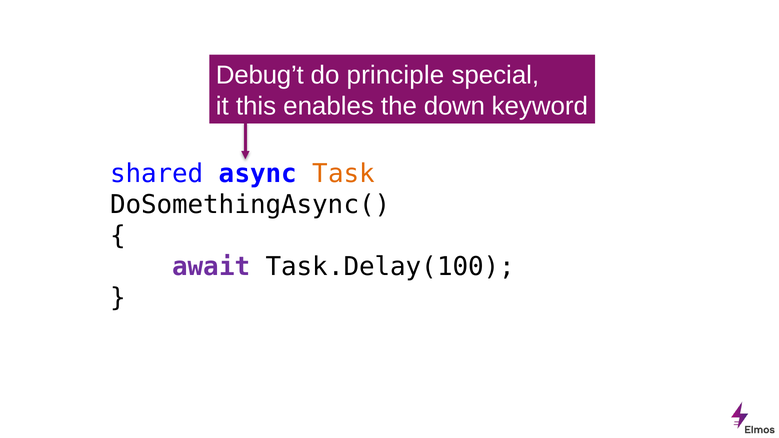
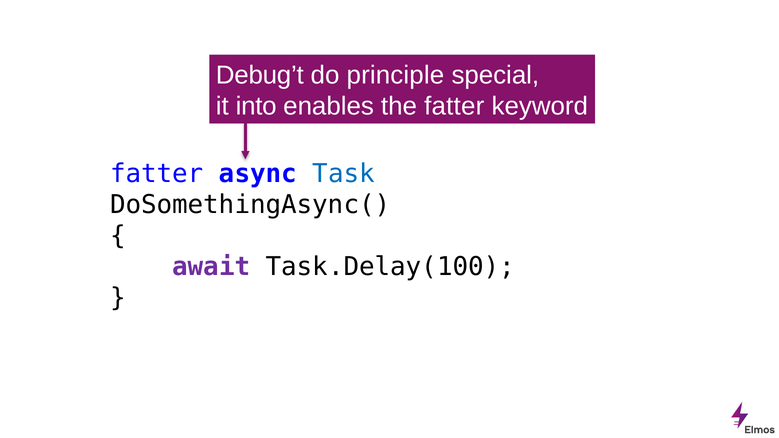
this: this -> into
the down: down -> fatter
shared at (157, 174): shared -> fatter
Task colour: orange -> blue
